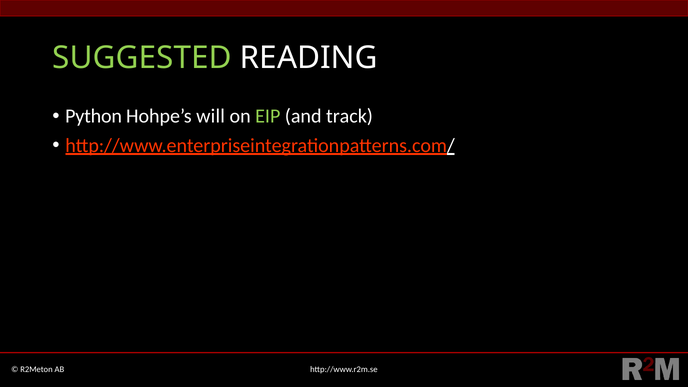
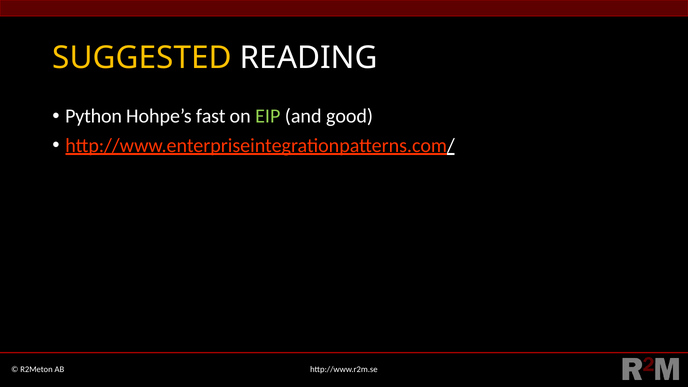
SUGGESTED colour: light green -> yellow
will: will -> fast
track: track -> good
